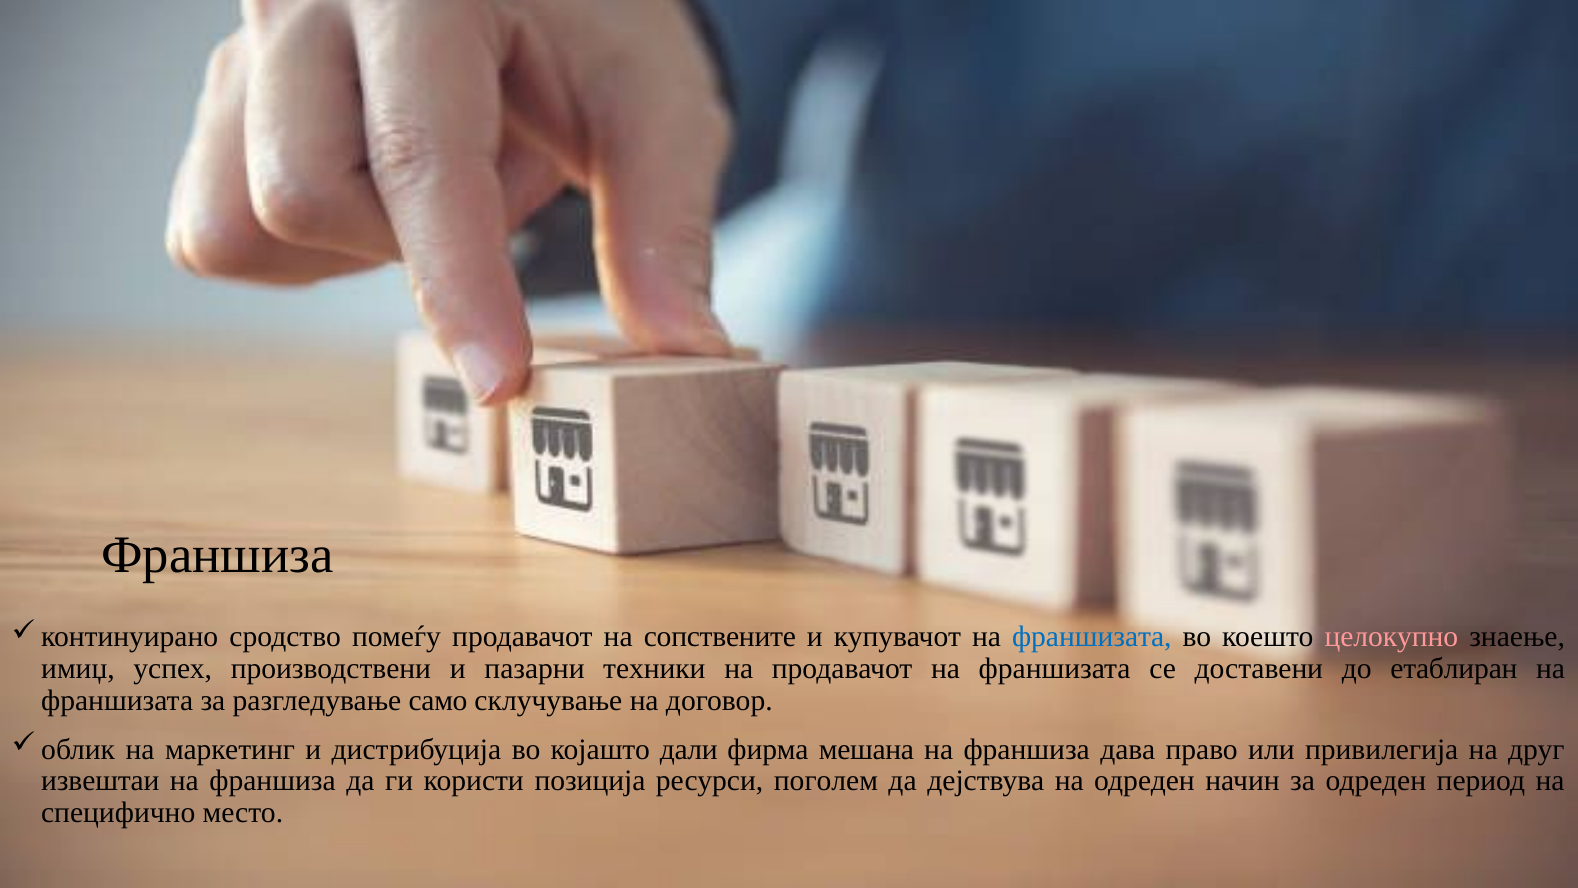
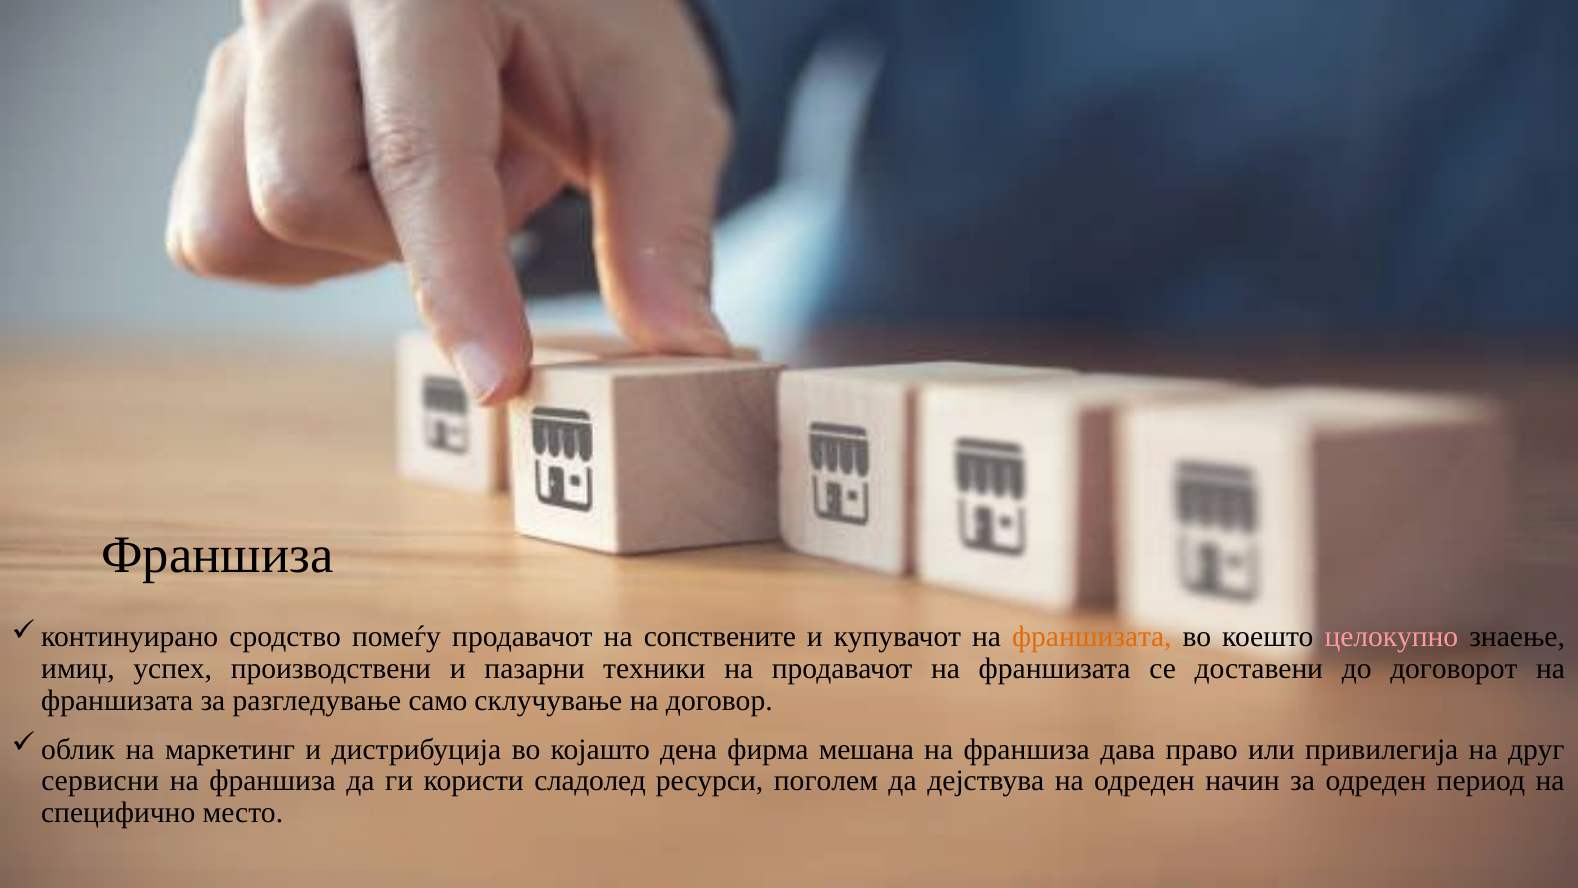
франшизата at (1092, 637) colour: blue -> orange
етаблиран: етаблиран -> договорот
дали: дали -> дена
извештаи: извештаи -> сервисни
позиција: позиција -> сладолед
